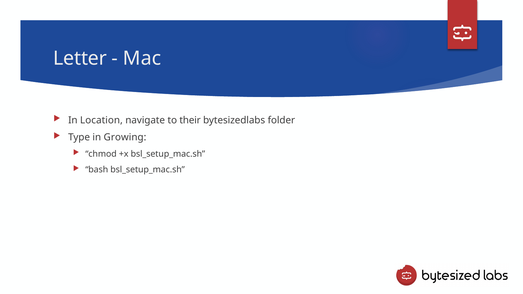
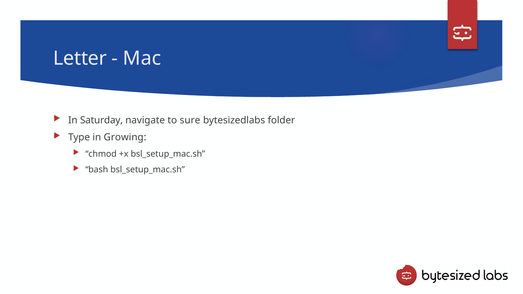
Location: Location -> Saturday
their: their -> sure
